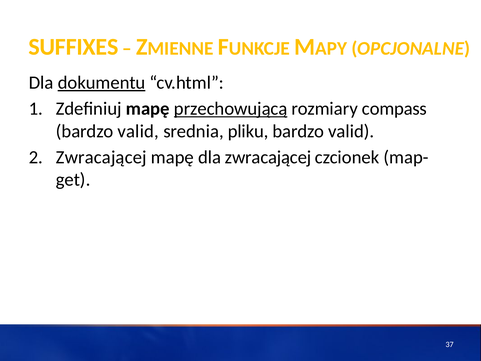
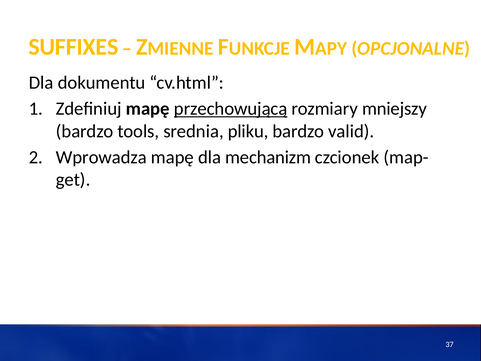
dokumentu underline: present -> none
compass: compass -> mniejszy
valid at (138, 131): valid -> tools
Zwracającej at (101, 157): Zwracającej -> Wprowadza
dla zwracającej: zwracającej -> mechanizm
